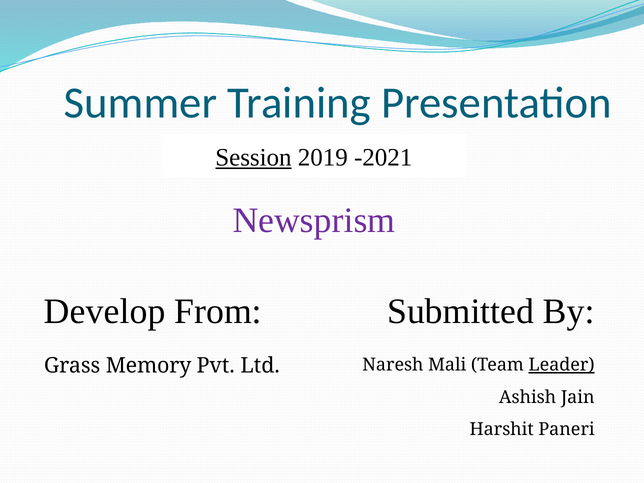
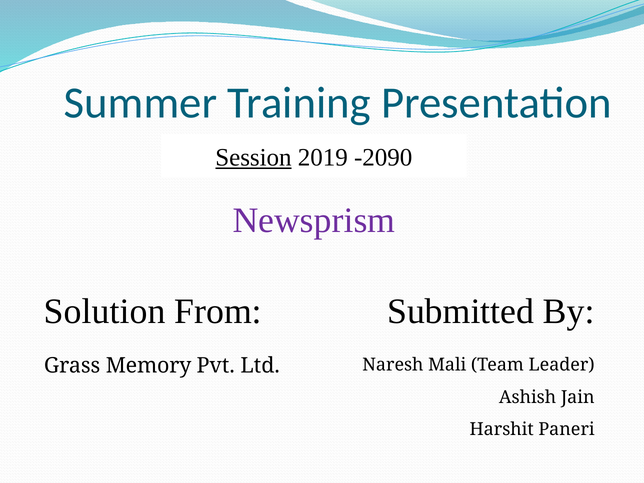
-2021: -2021 -> -2090
Develop: Develop -> Solution
Leader underline: present -> none
